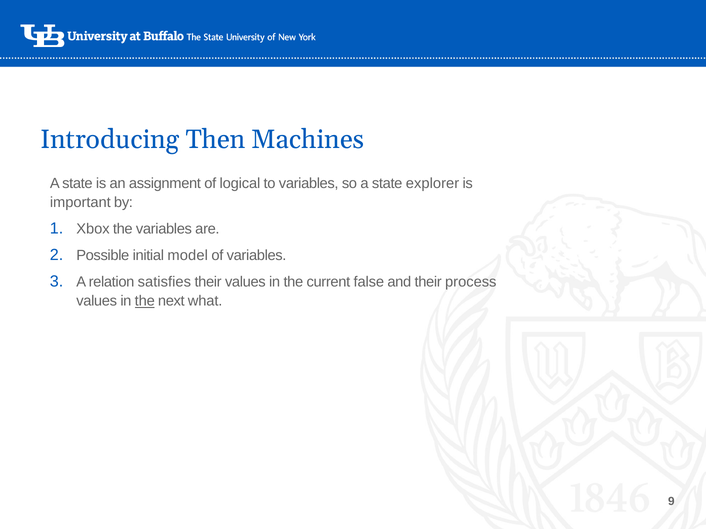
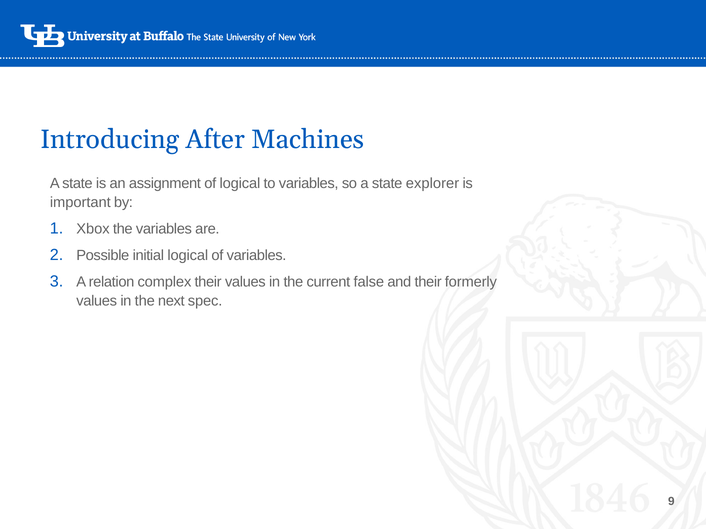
Then: Then -> After
initial model: model -> logical
satisfies: satisfies -> complex
process: process -> formerly
the at (145, 301) underline: present -> none
what: what -> spec
